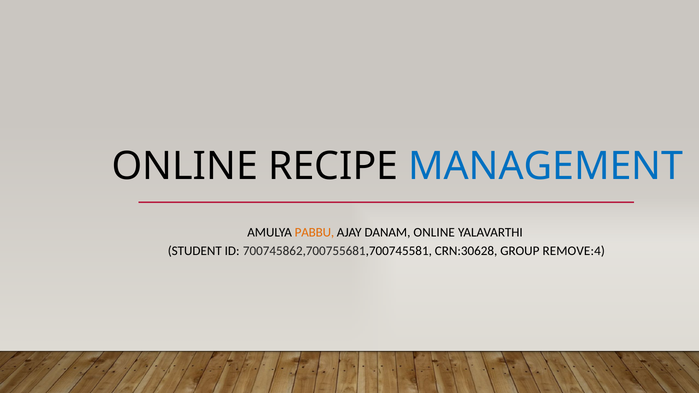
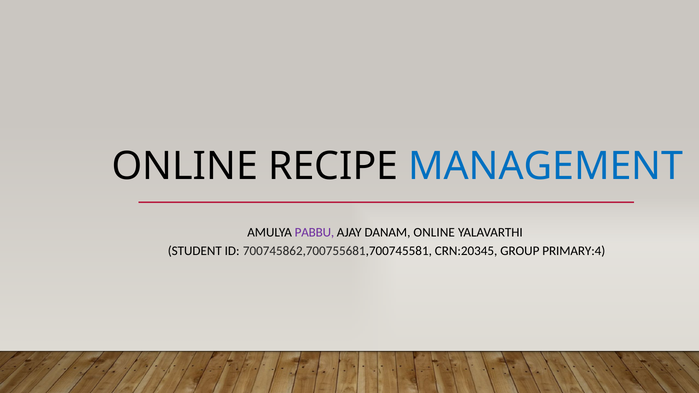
PABBU colour: orange -> purple
CRN:30628: CRN:30628 -> CRN:20345
REMOVE:4: REMOVE:4 -> PRIMARY:4
